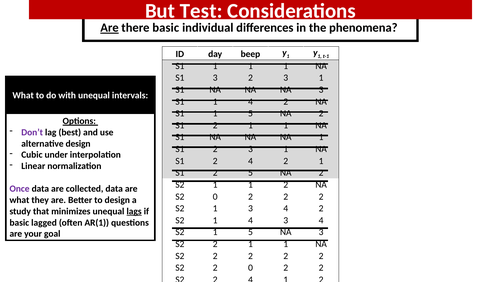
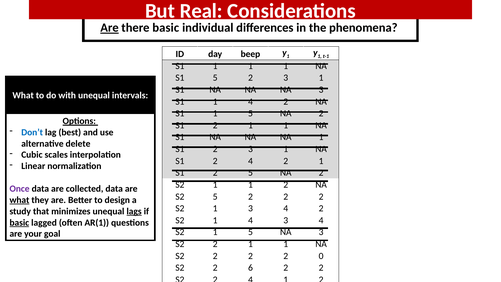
Test: Test -> Real
S1 3: 3 -> 5
Don’t colour: purple -> blue
alternative design: design -> delete
under: under -> scales
S2 0: 0 -> 5
what at (19, 200) underline: none -> present
basic at (19, 222) underline: none -> present
2 2 2 2: 2 -> 0
2 0: 0 -> 6
